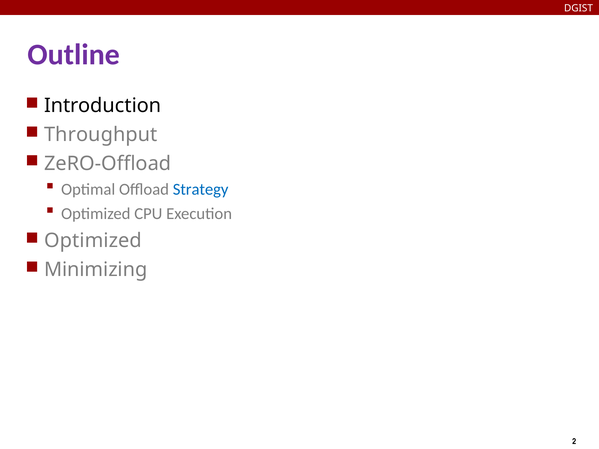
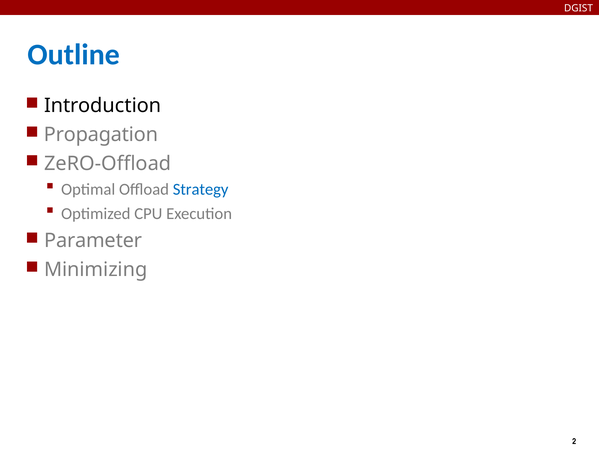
Outline colour: purple -> blue
Throughput: Throughput -> Propagation
Optimized at (93, 241): Optimized -> Parameter
